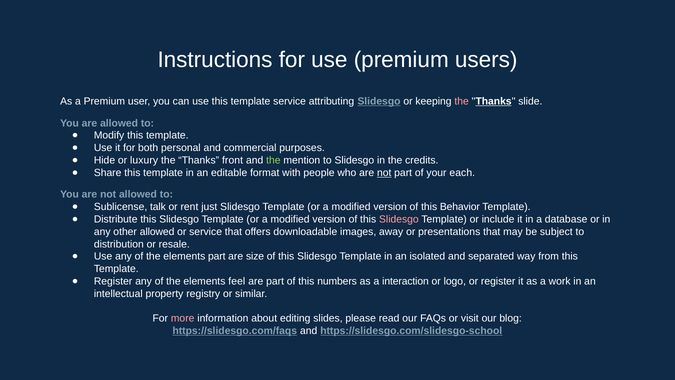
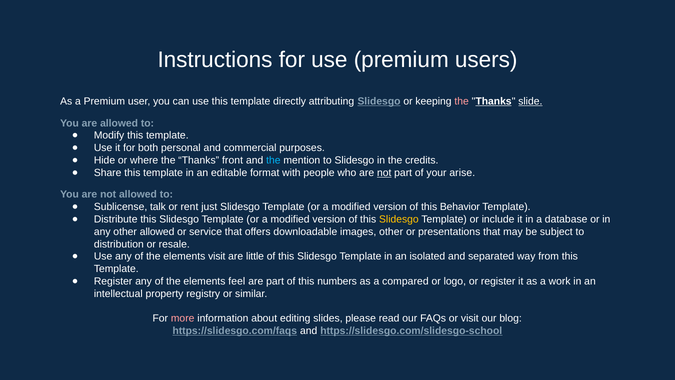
template service: service -> directly
slide underline: none -> present
luxury: luxury -> where
the at (273, 160) colour: light green -> light blue
each: each -> arise
Slidesgo at (399, 219) colour: pink -> yellow
images away: away -> other
elements part: part -> visit
size: size -> little
interaction: interaction -> compared
